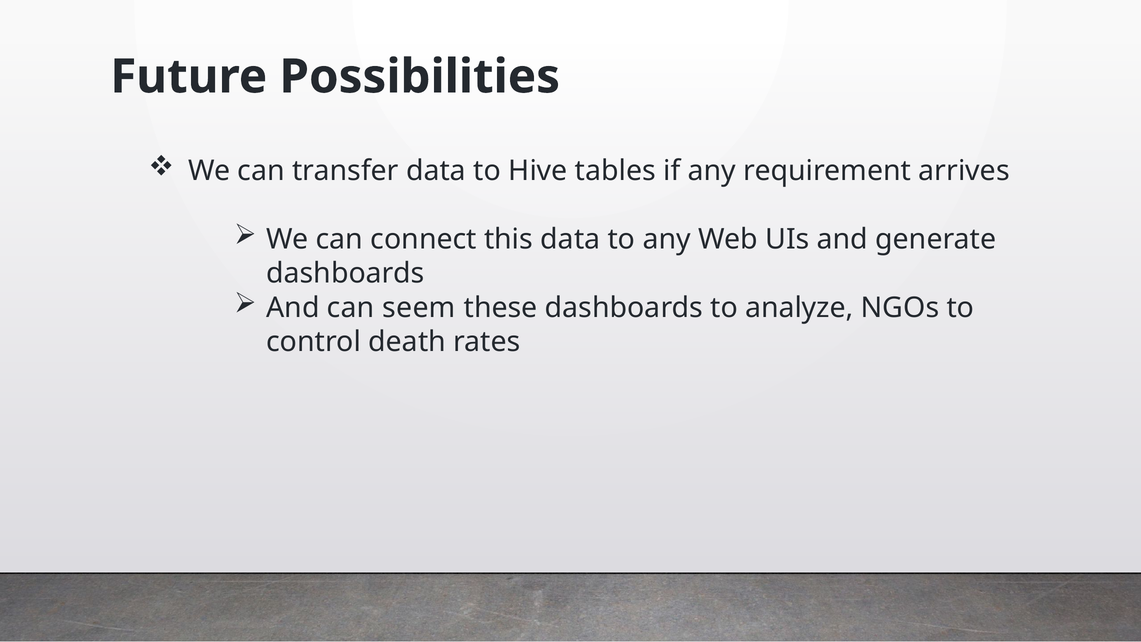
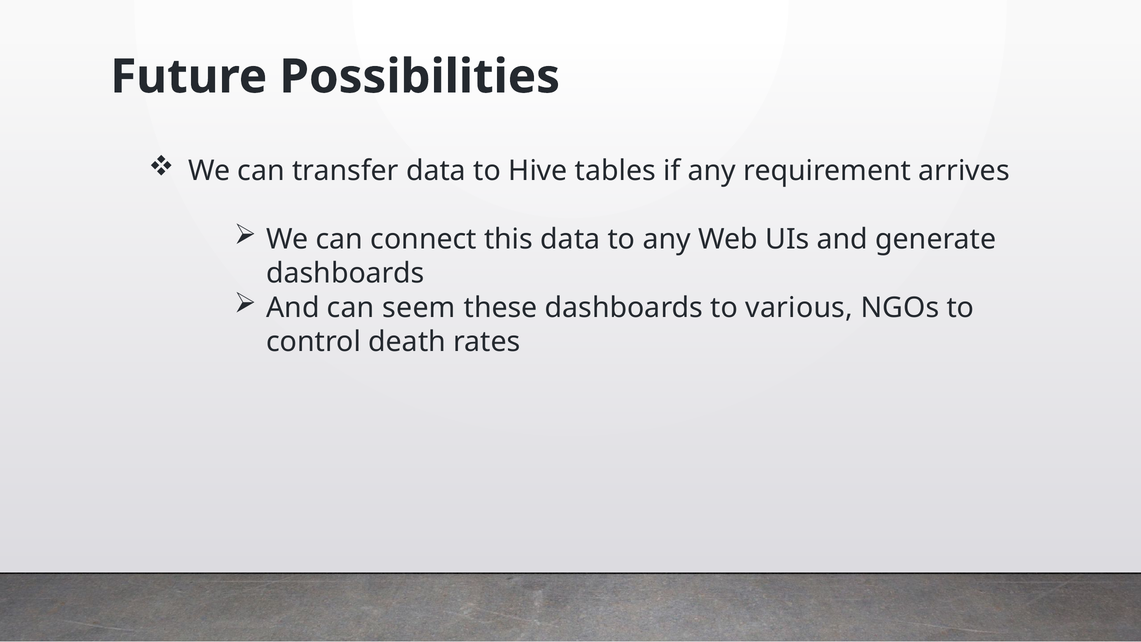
analyze: analyze -> various
